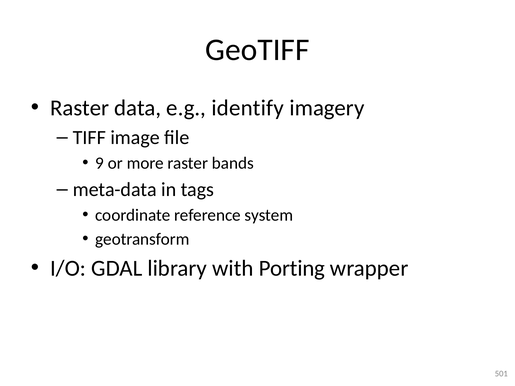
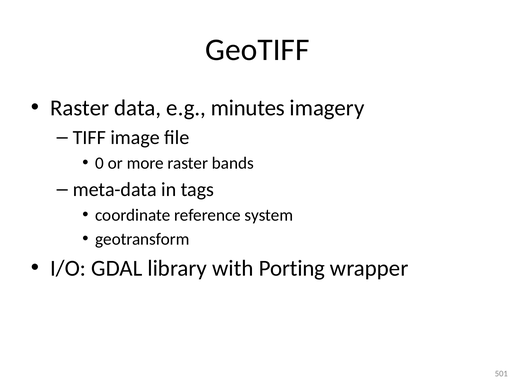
identify: identify -> minutes
9: 9 -> 0
